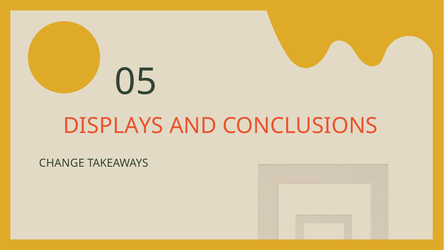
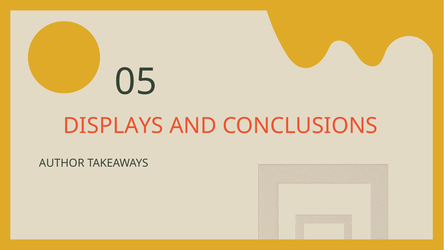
CHANGE: CHANGE -> AUTHOR
